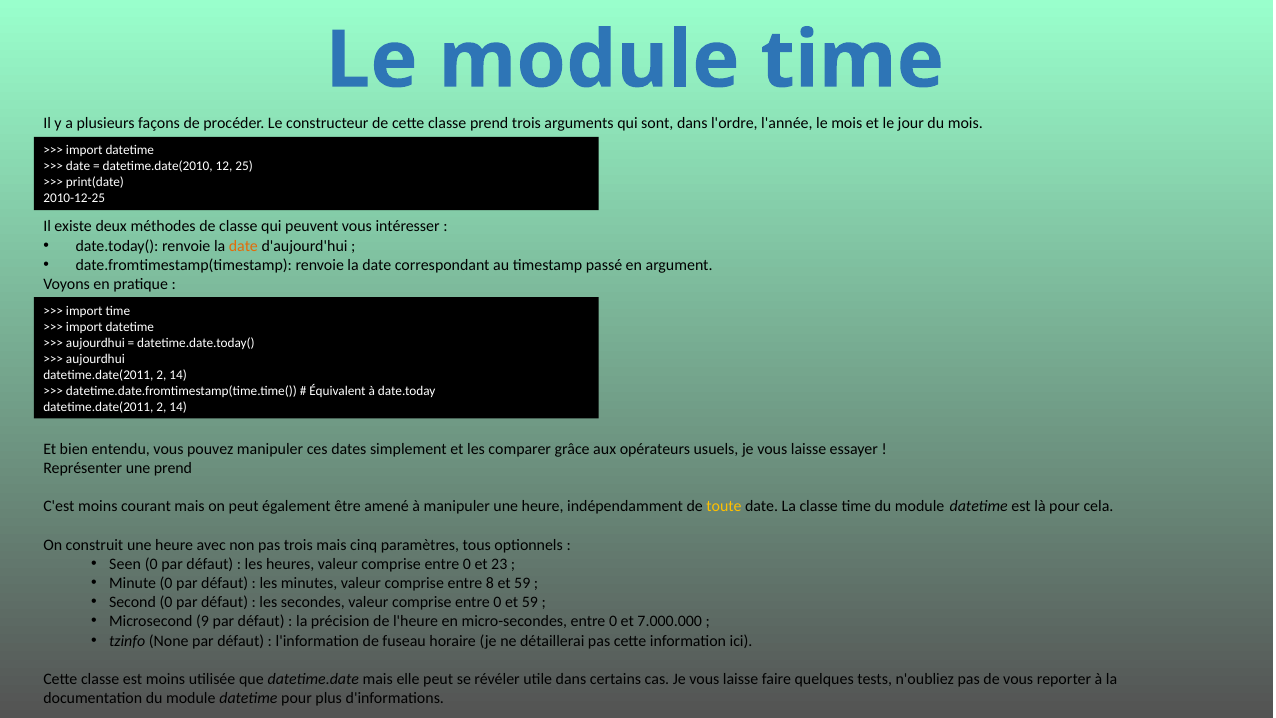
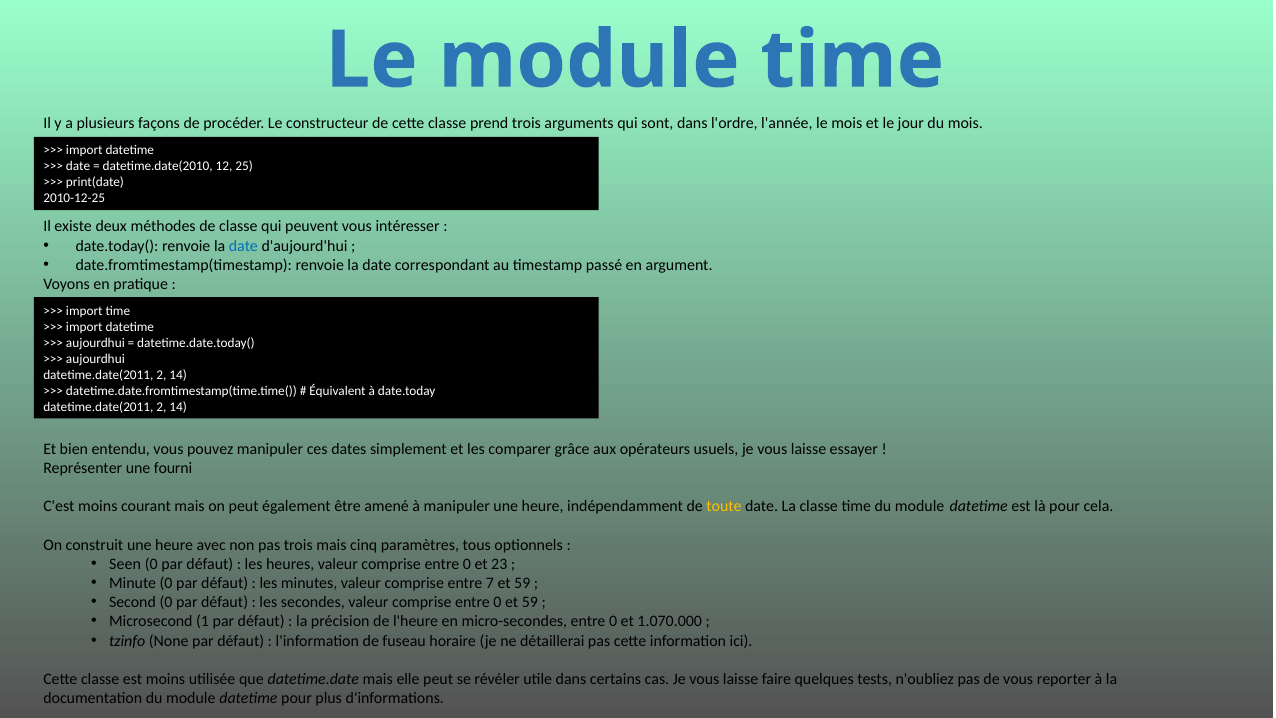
date at (243, 246) colour: orange -> blue
une prend: prend -> fourni
8: 8 -> 7
9: 9 -> 1
7.000.000: 7.000.000 -> 1.070.000
